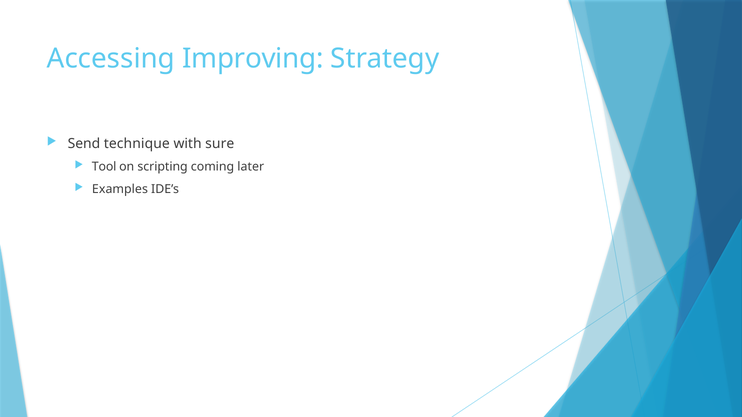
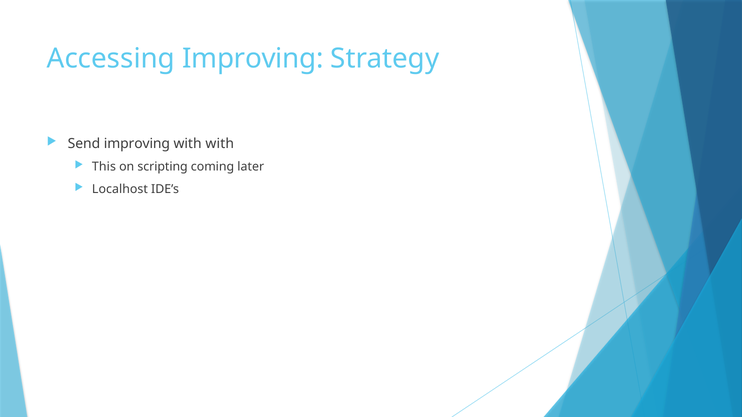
Send technique: technique -> improving
with sure: sure -> with
Tool: Tool -> This
Examples: Examples -> Localhost
